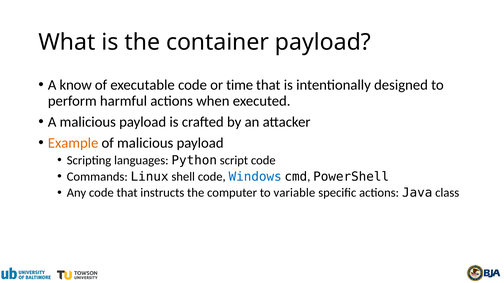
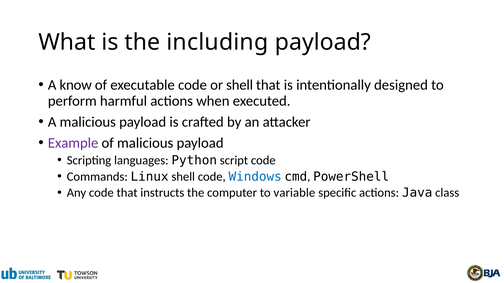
container: container -> including
or time: time -> shell
Example colour: orange -> purple
